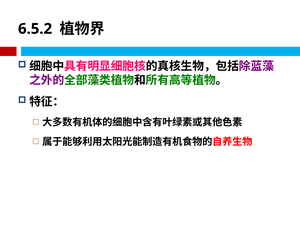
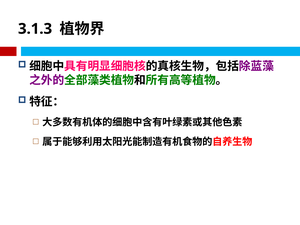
6.5.2: 6.5.2 -> 3.1.3
